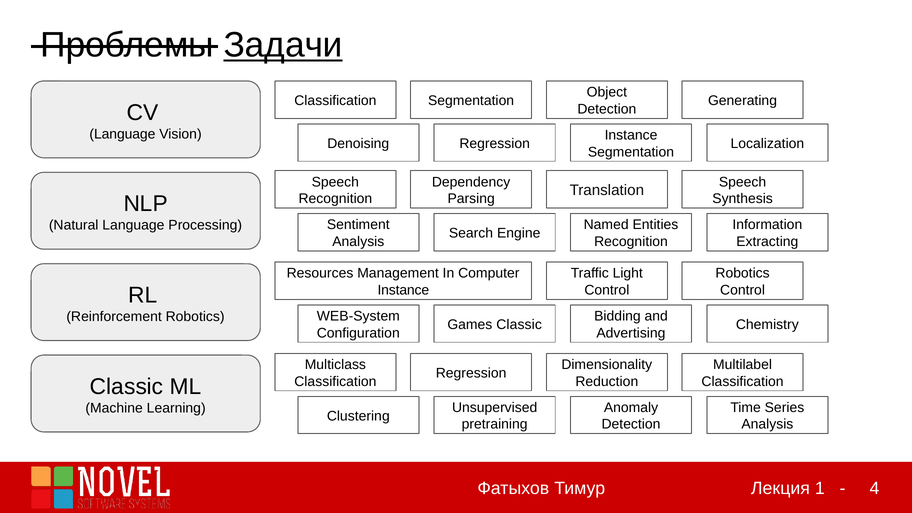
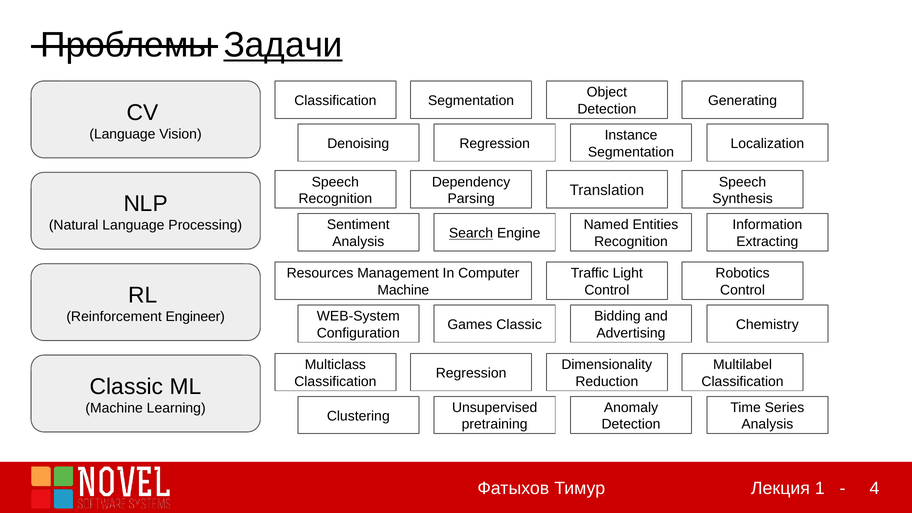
Search underline: none -> present
Instance at (403, 290): Instance -> Machine
Reinforcement Robotics: Robotics -> Engineer
